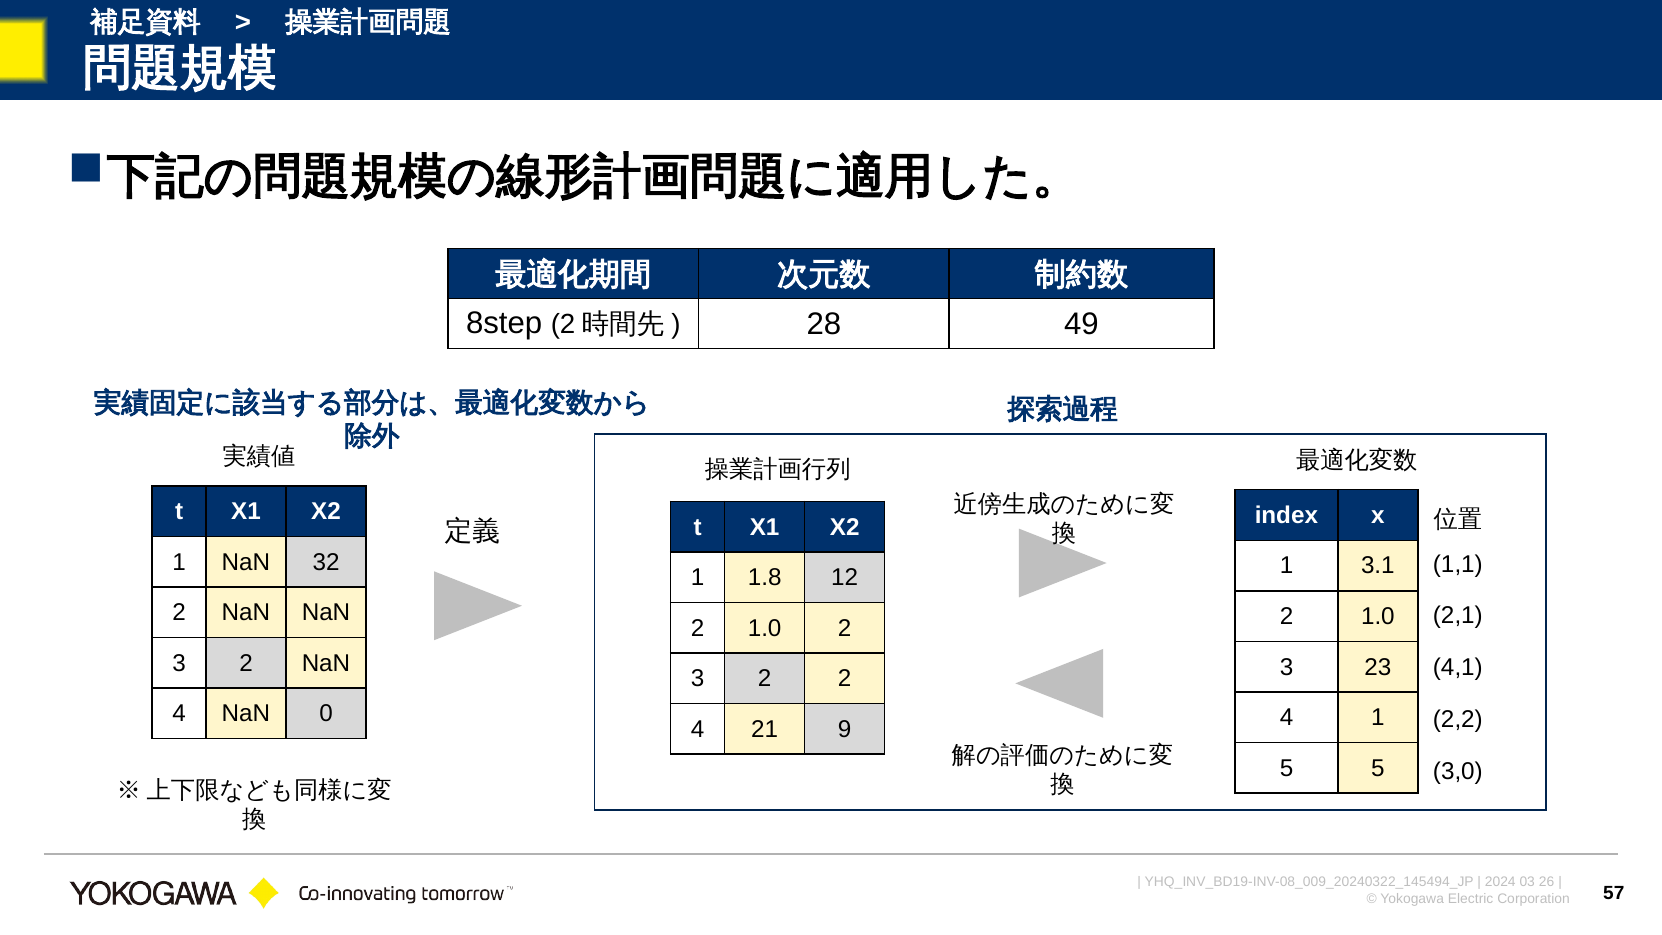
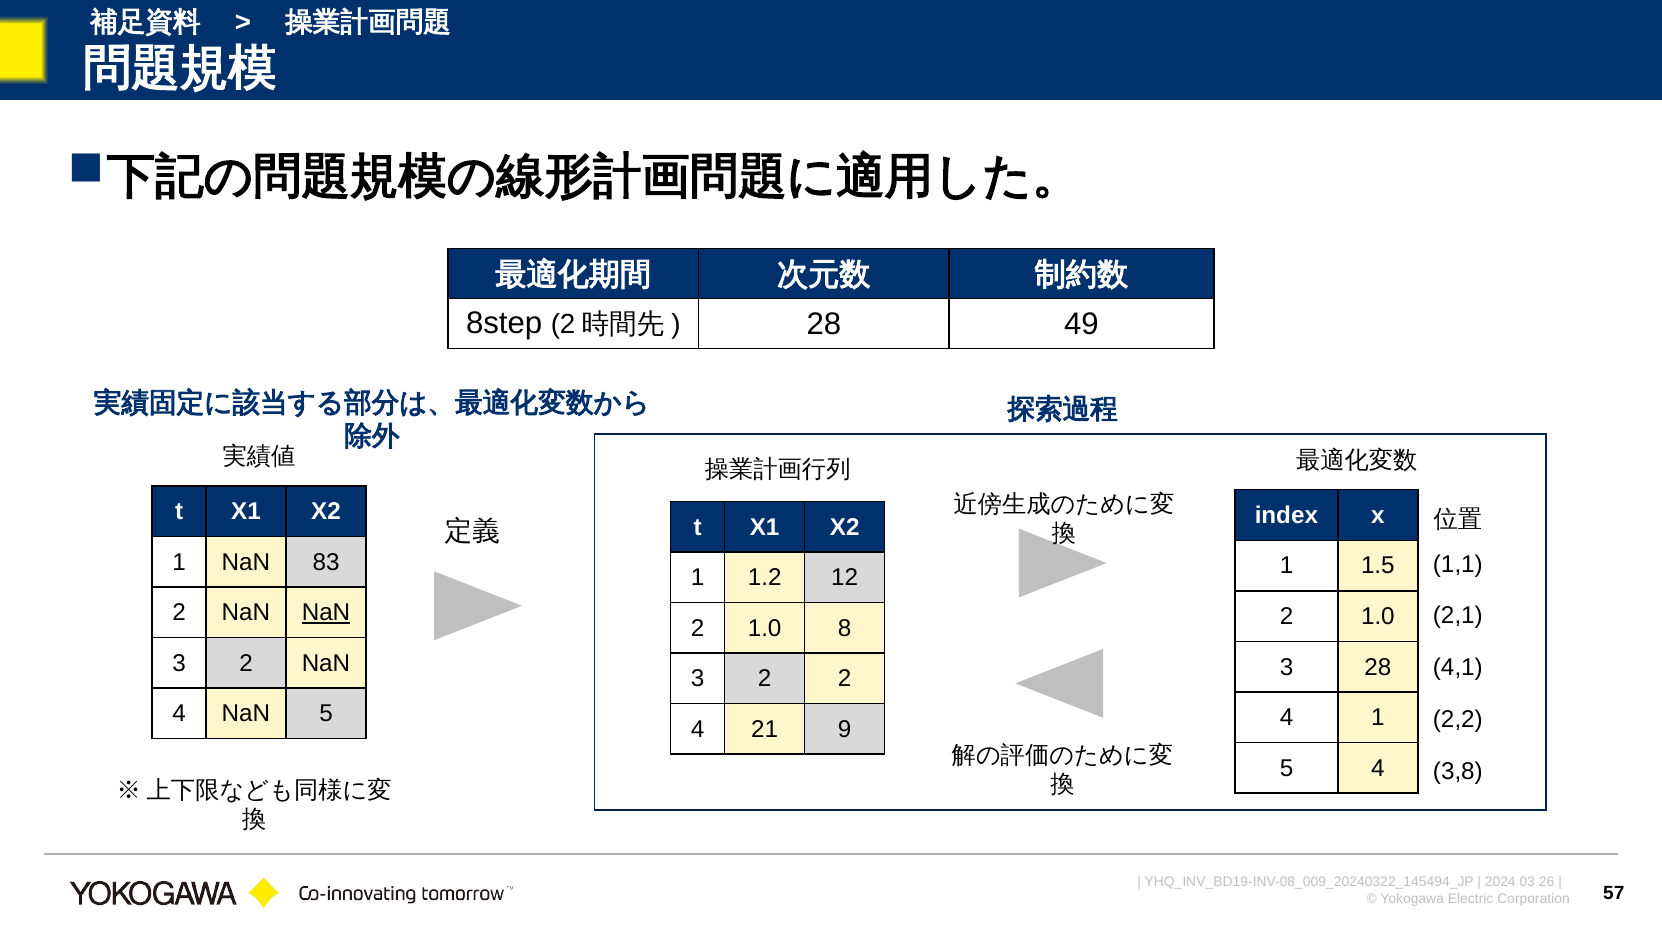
32: 32 -> 83
3.1: 3.1 -> 1.5
1.8: 1.8 -> 1.2
NaN at (326, 612) underline: none -> present
1.0 2: 2 -> 8
3 23: 23 -> 28
NaN 0: 0 -> 5
5 5: 5 -> 4
3,0: 3,0 -> 3,8
